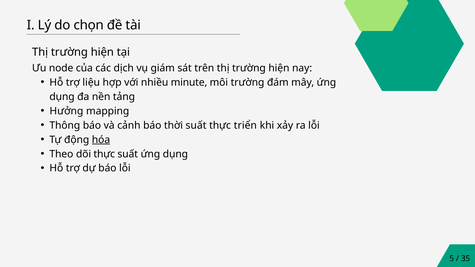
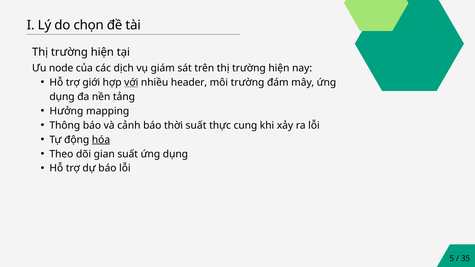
liệu: liệu -> giới
với underline: none -> present
minute: minute -> header
triển: triển -> cung
dõi thực: thực -> gian
